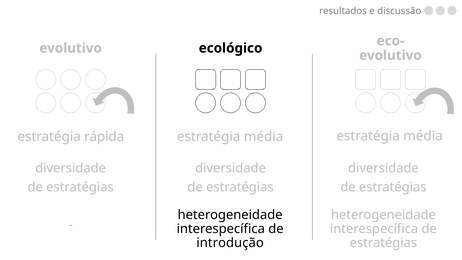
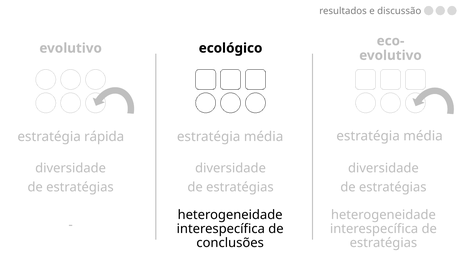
introdução: introdução -> conclusões
